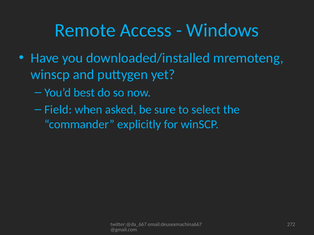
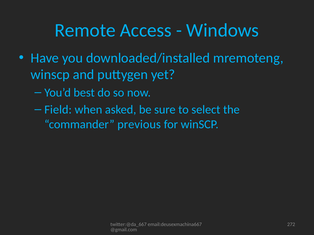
explicitly: explicitly -> previous
